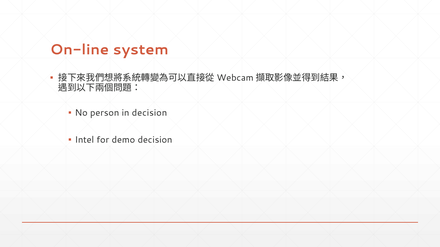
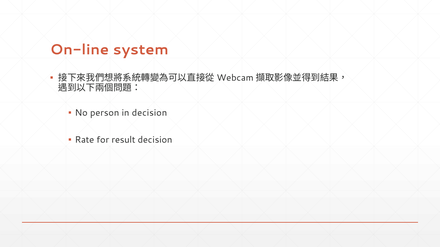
Intel: Intel -> Rate
demo: demo -> result
